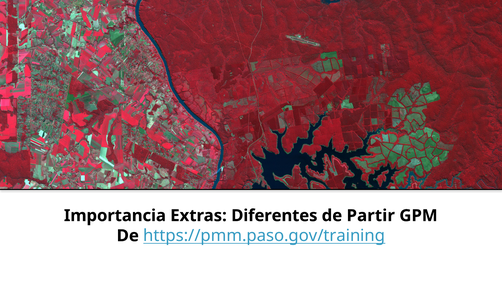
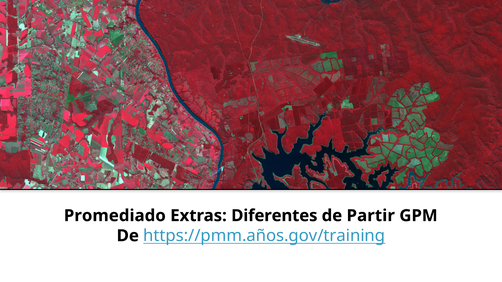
Importancia: Importancia -> Promediado
https://pmm.paso.gov/training: https://pmm.paso.gov/training -> https://pmm.años.gov/training
